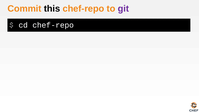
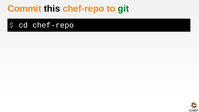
git colour: purple -> green
